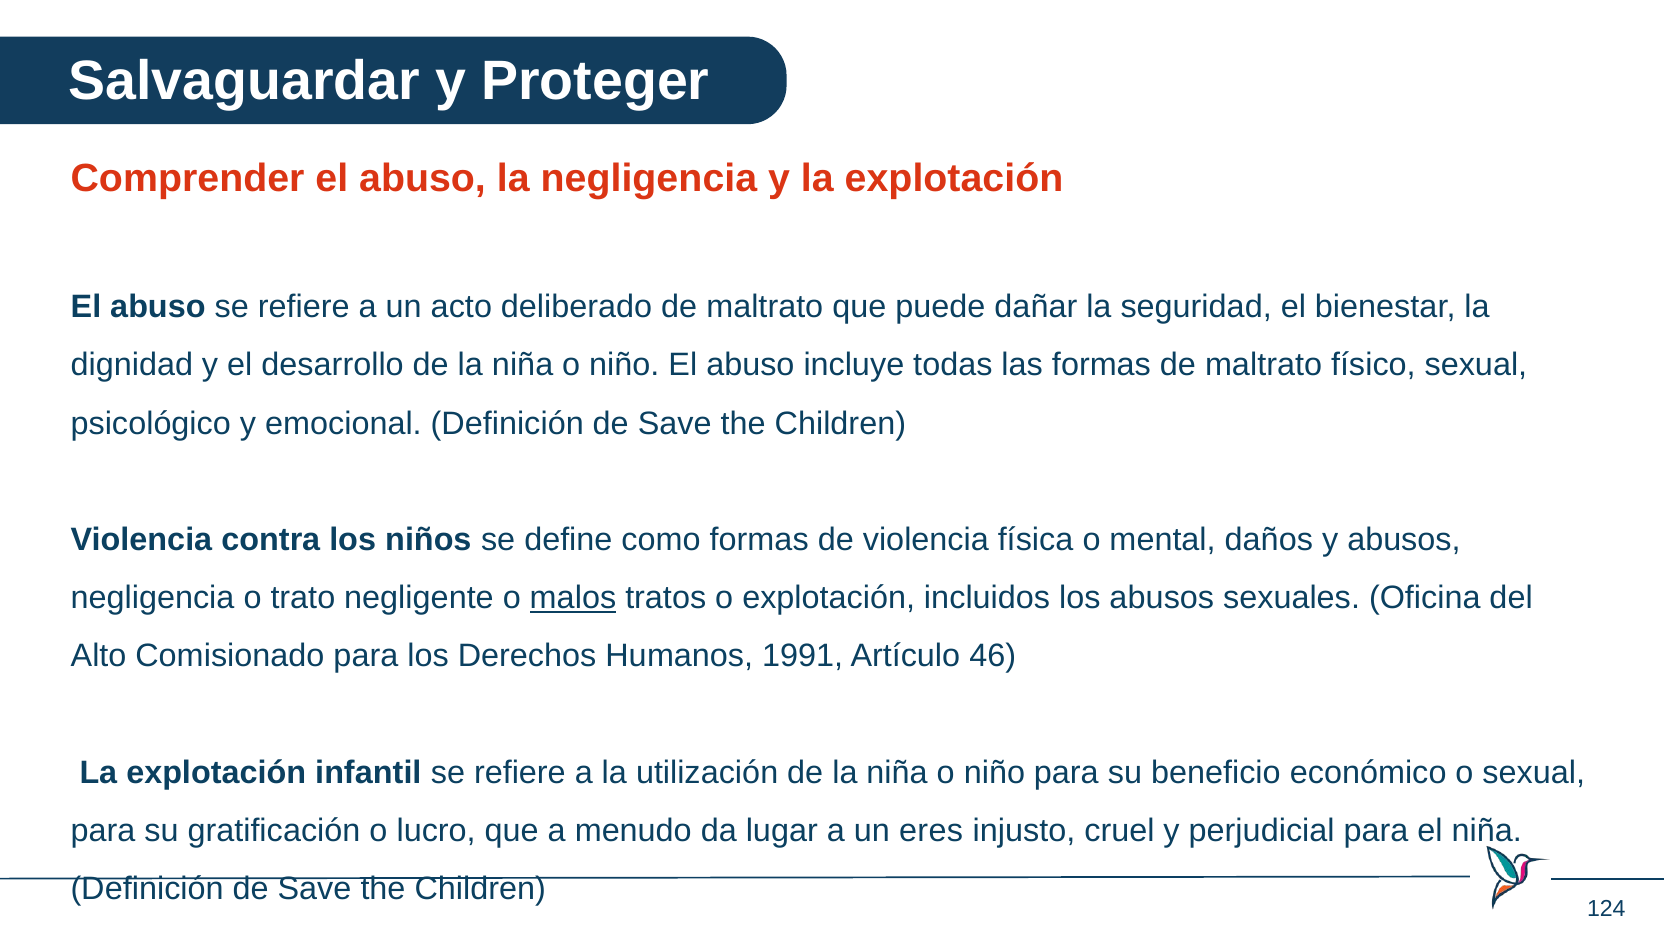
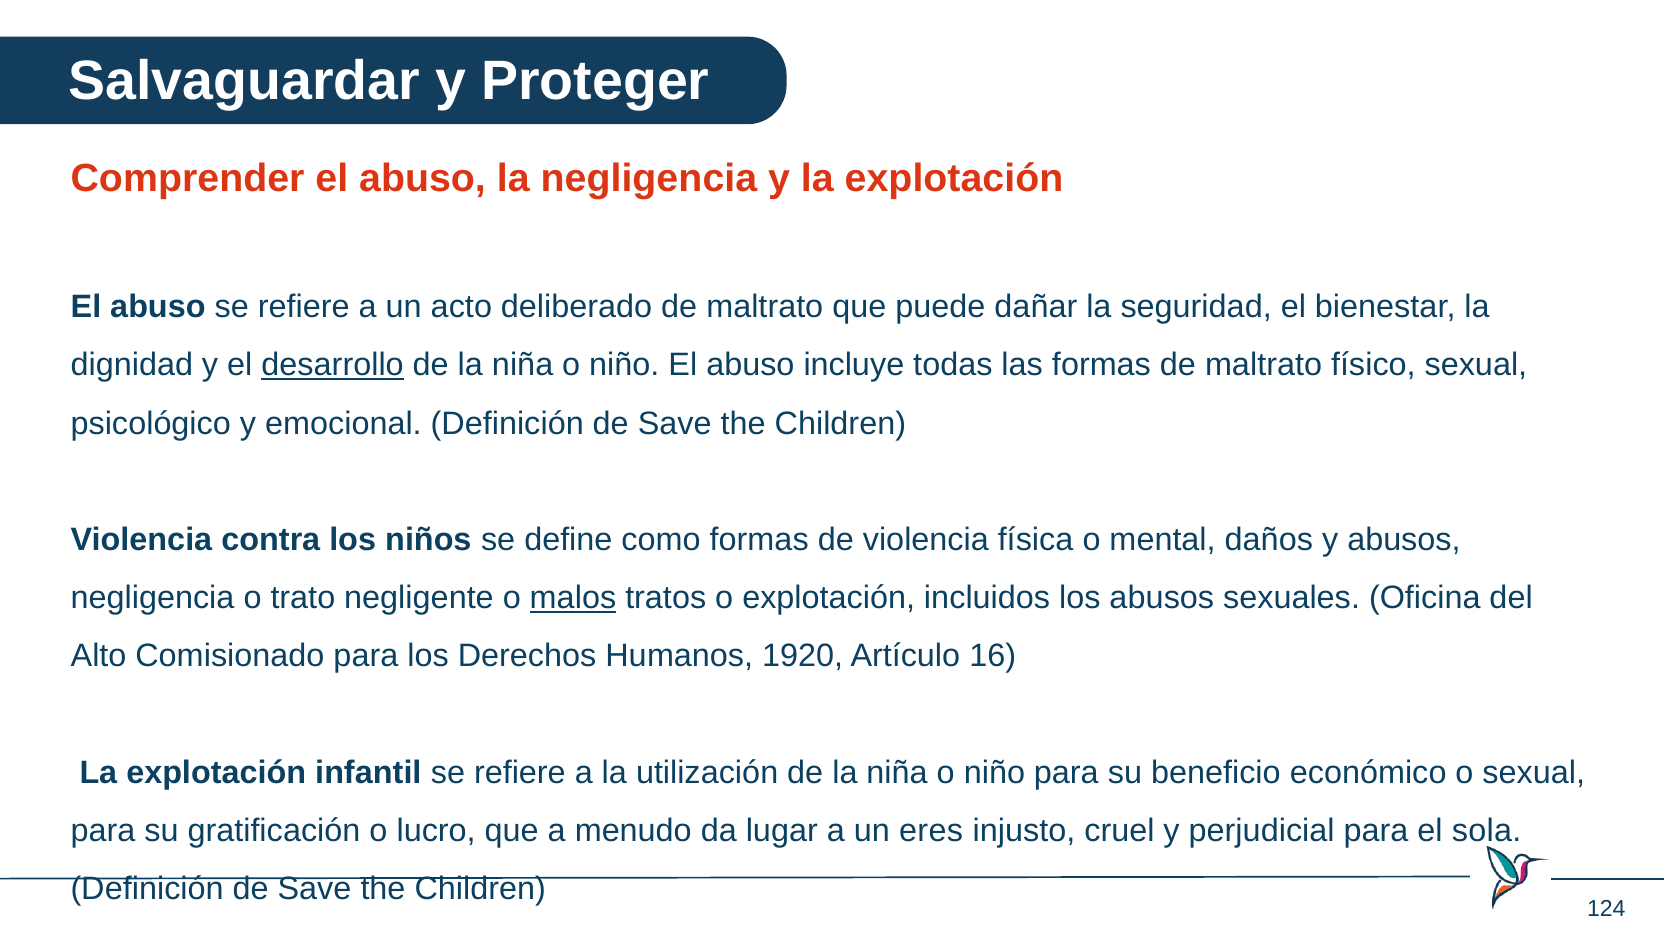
desarrollo underline: none -> present
1991: 1991 -> 1920
46: 46 -> 16
el niña: niña -> sola
